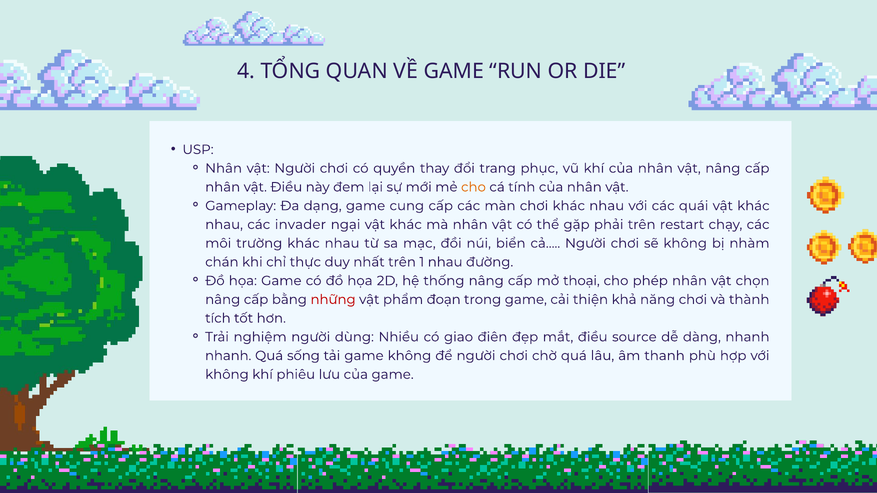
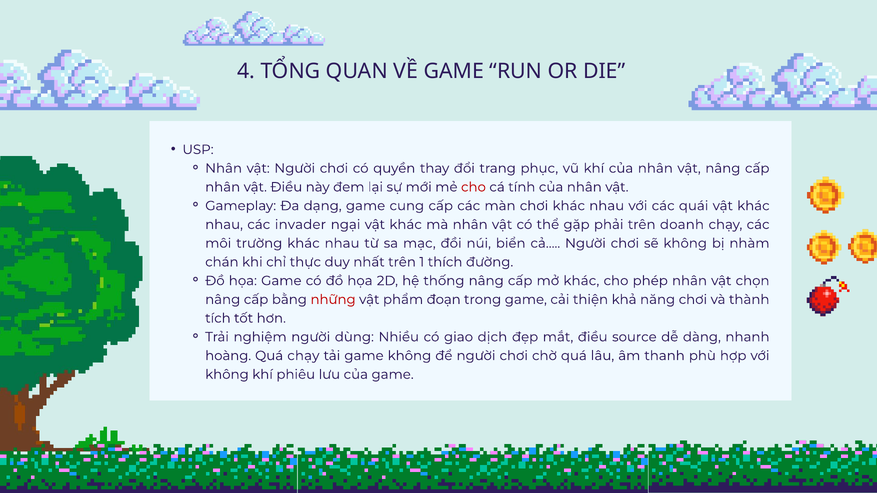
cho at (473, 187) colour: orange -> red
restart: restart -> doanh
1 nhau: nhau -> thích
thoại at (581, 281): thoại -> khác
điên: điên -> dịch
nhanh at (228, 356): nhanh -> hoàng
Quá sống: sống -> chạy
